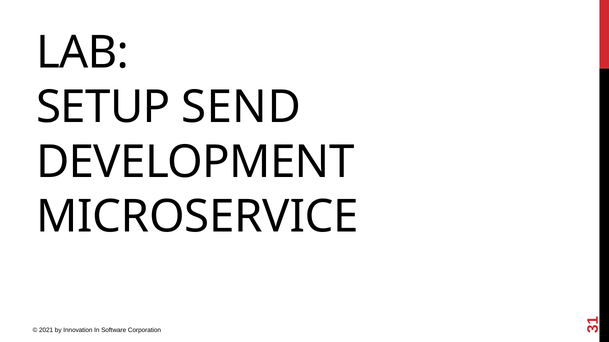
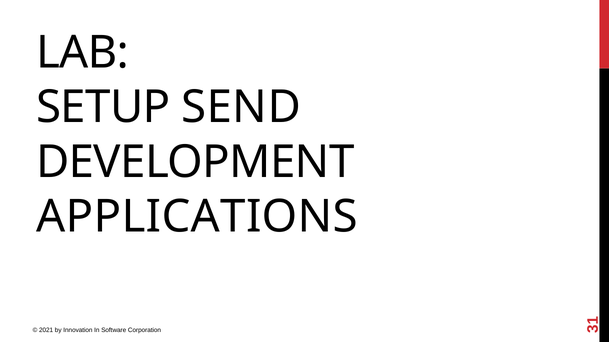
MICROSERVICE: MICROSERVICE -> APPLICATIONS
